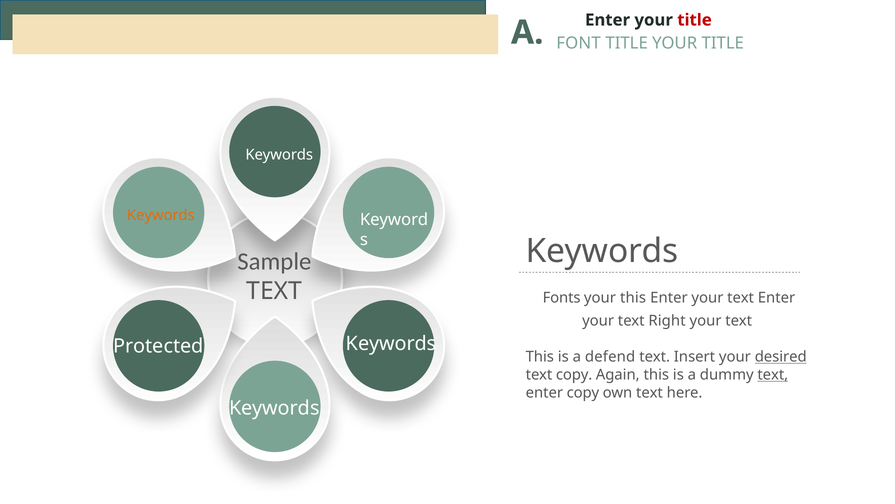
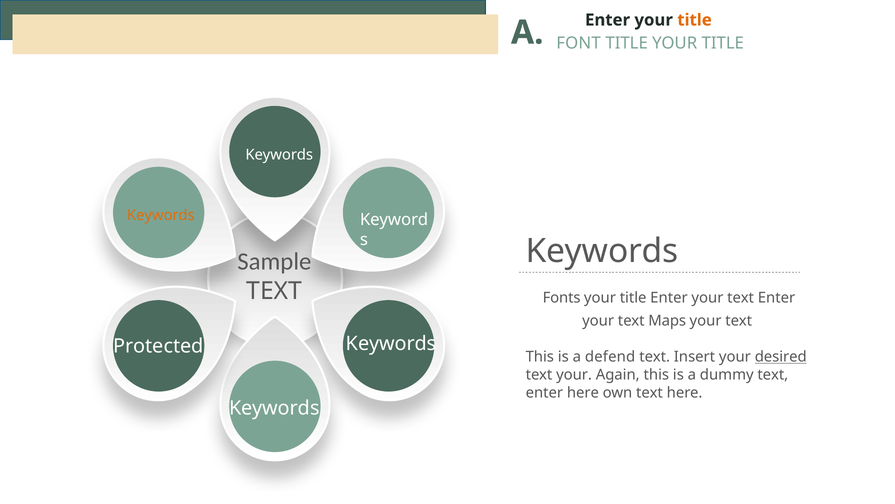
title at (695, 20) colour: red -> orange
this at (633, 297): this -> title
Right: Right -> Maps
text copy: copy -> your
text at (773, 374) underline: present -> none
enter copy: copy -> here
